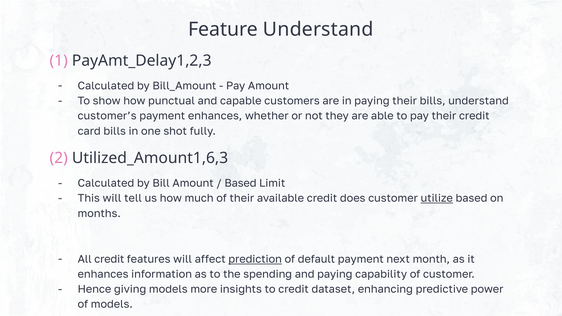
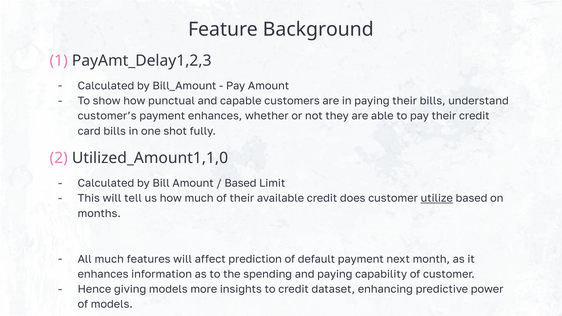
Feature Understand: Understand -> Background
Utilized_Amount1,6,3: Utilized_Amount1,6,3 -> Utilized_Amount1,1,0
All credit: credit -> much
prediction underline: present -> none
